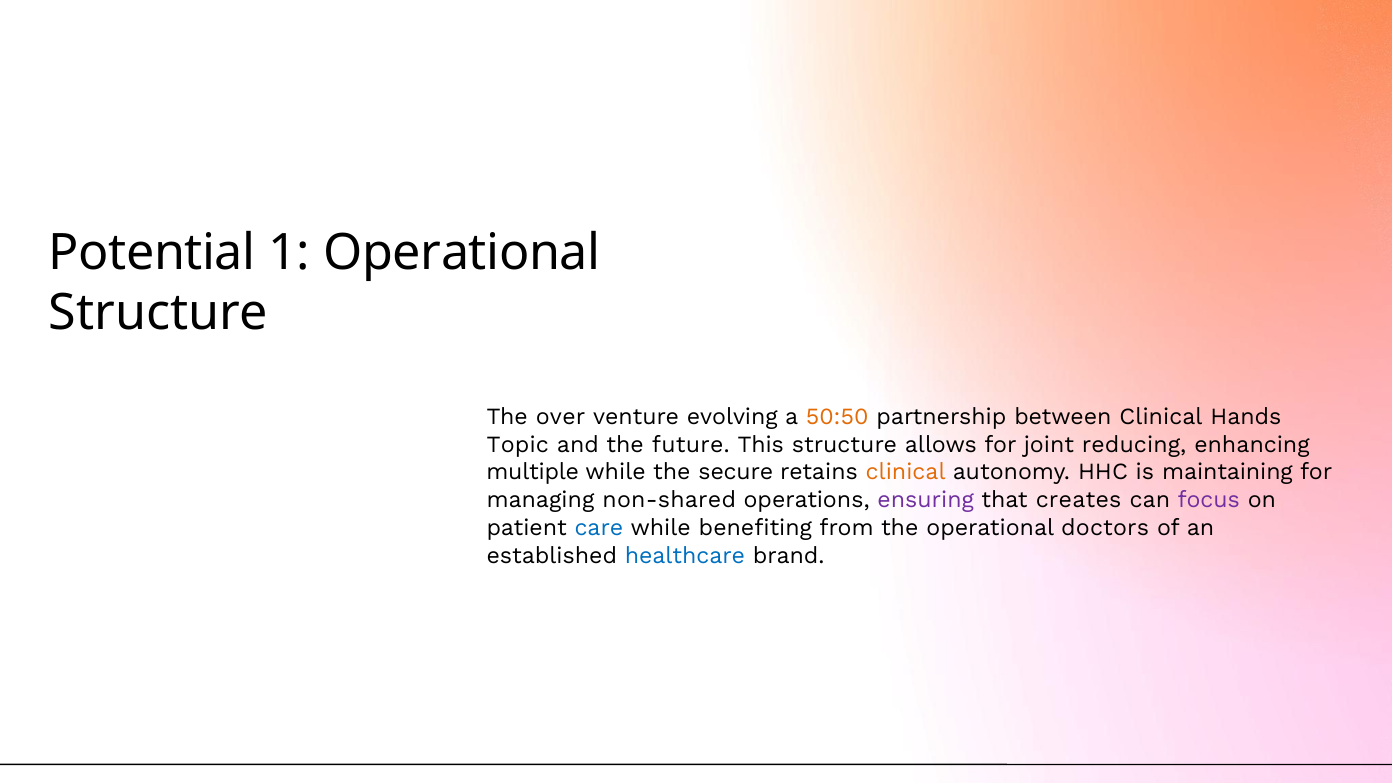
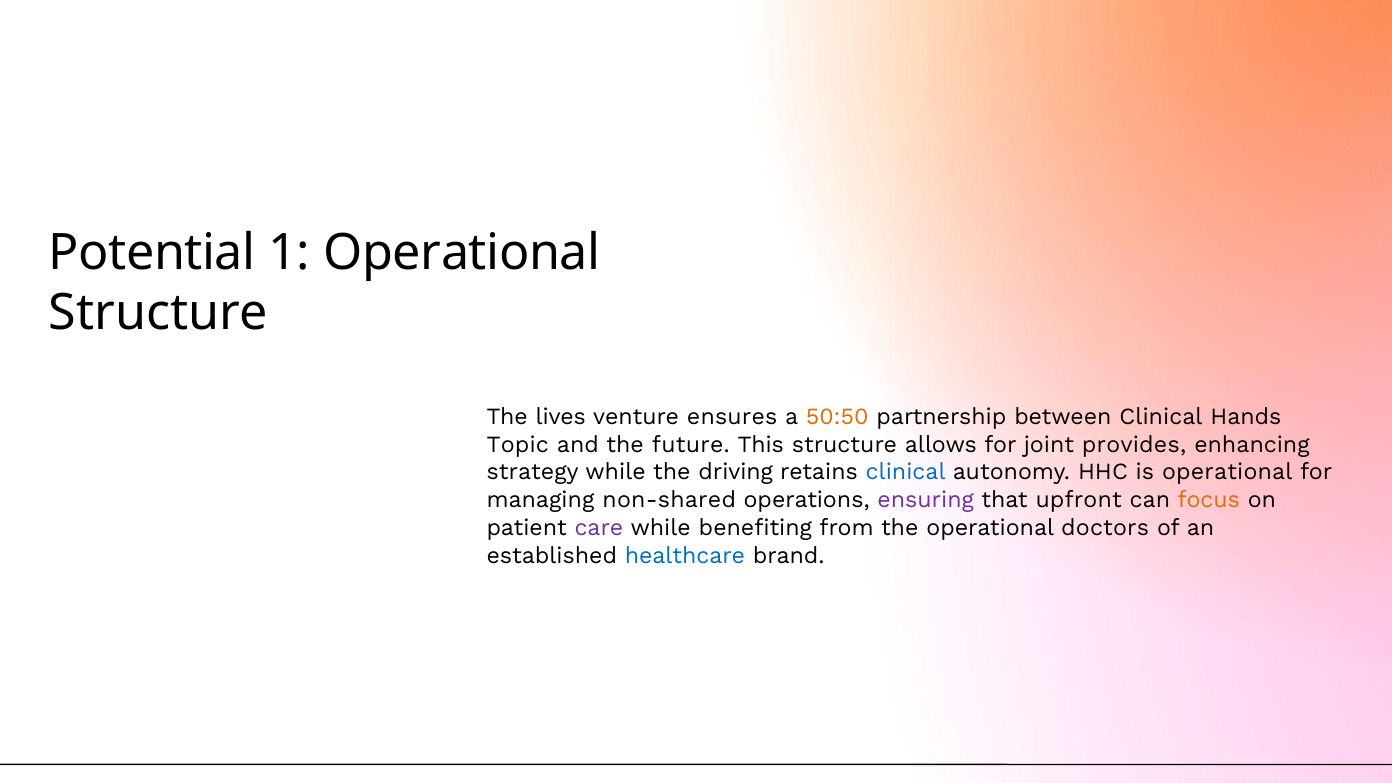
over: over -> lives
evolving: evolving -> ensures
reducing: reducing -> provides
multiple: multiple -> strategy
secure: secure -> driving
clinical at (906, 472) colour: orange -> blue
is maintaining: maintaining -> operational
creates: creates -> upfront
focus colour: purple -> orange
care colour: blue -> purple
